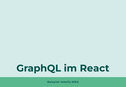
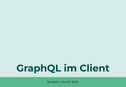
React: React -> Client
